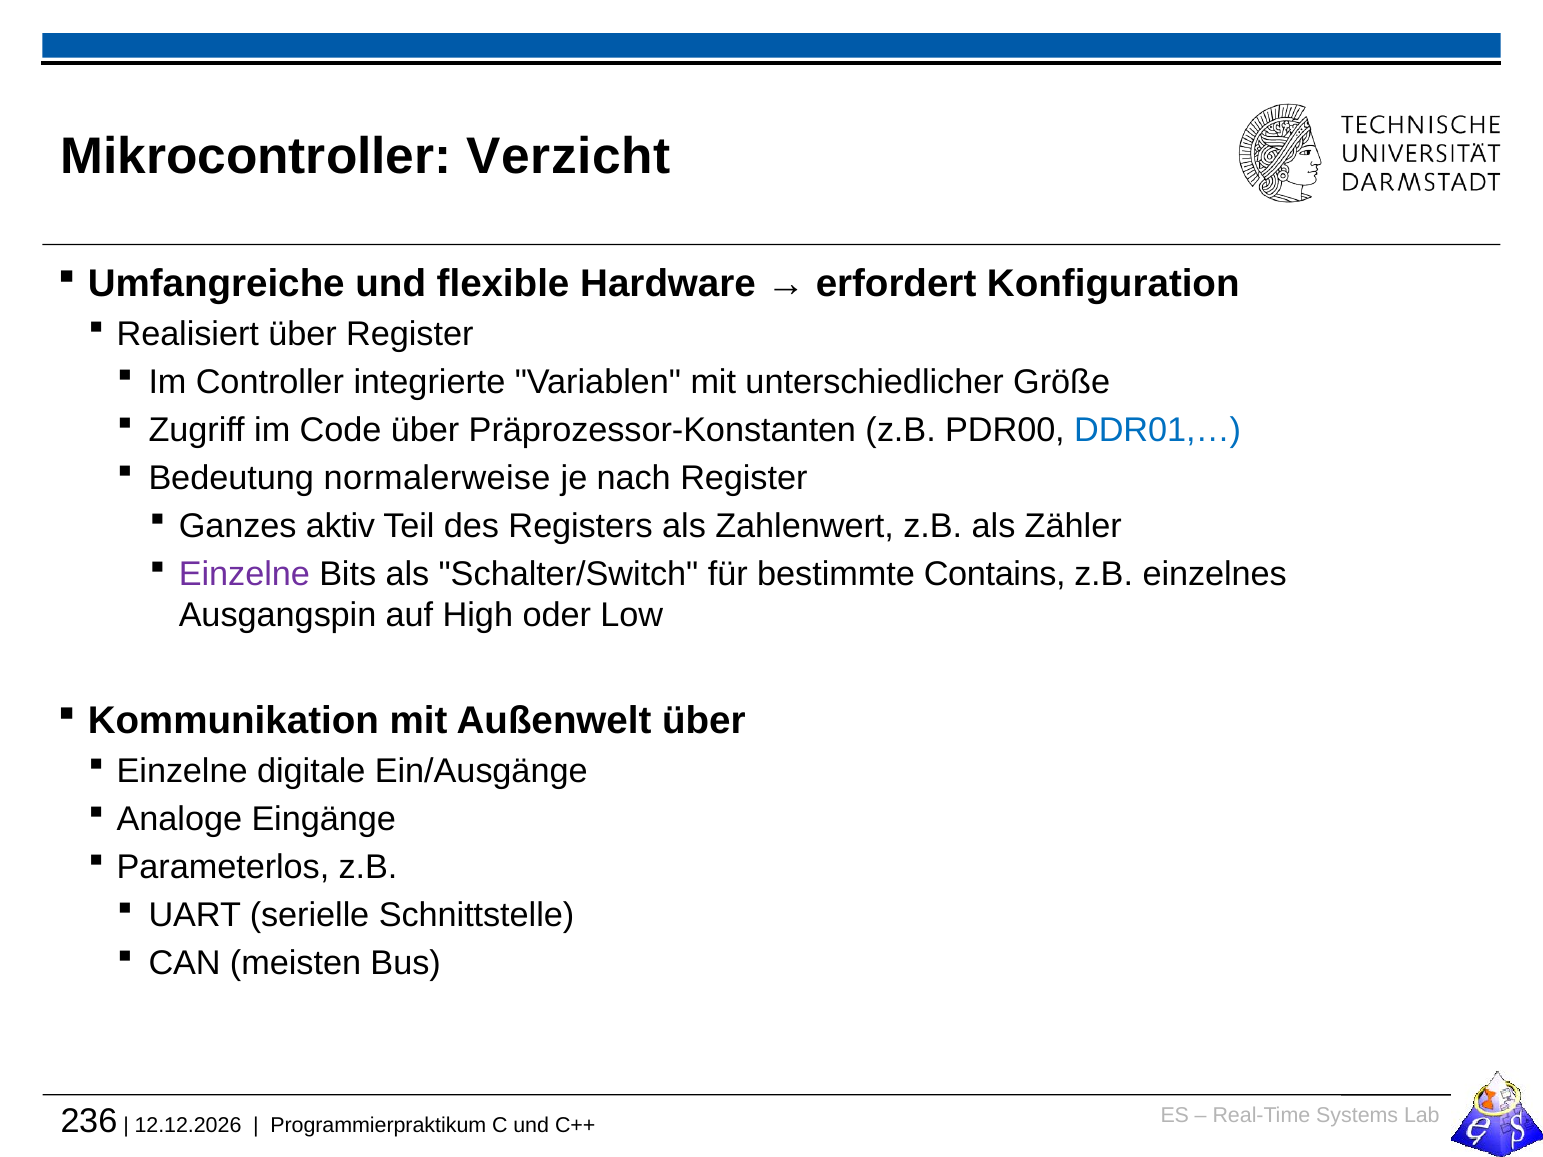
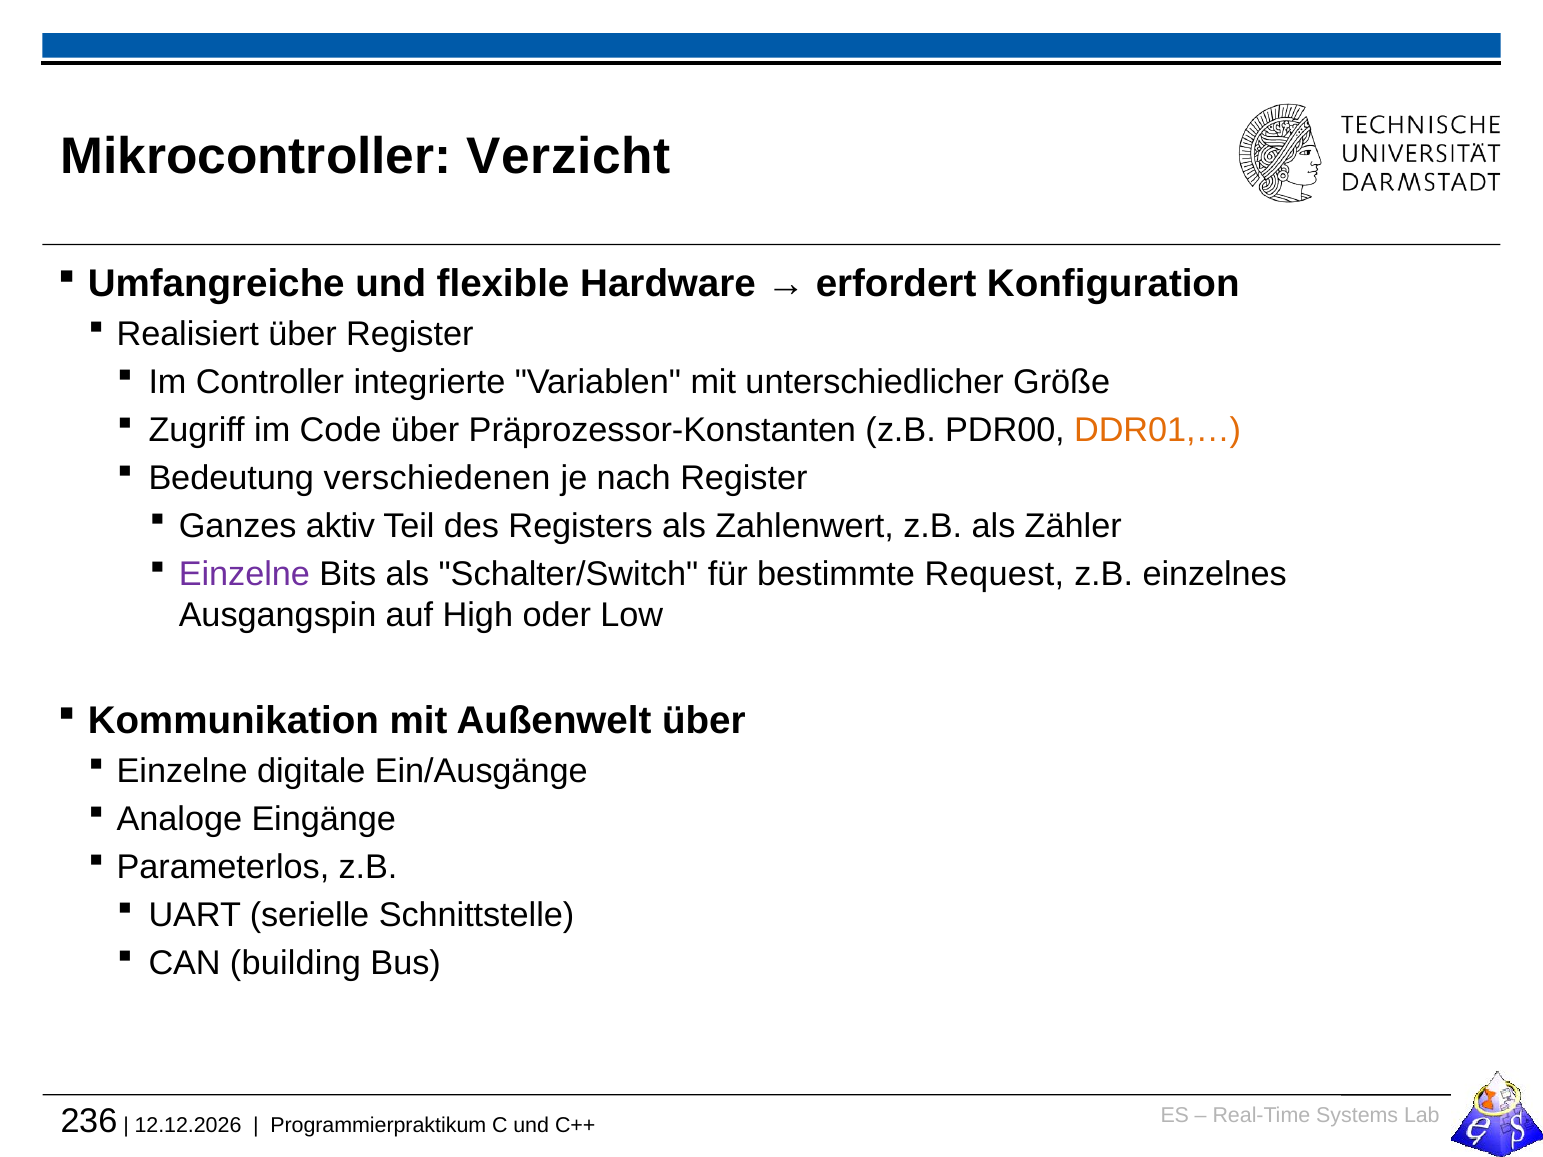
DDR01,… colour: blue -> orange
normalerweise: normalerweise -> verschiedenen
Contains: Contains -> Request
meisten: meisten -> building
